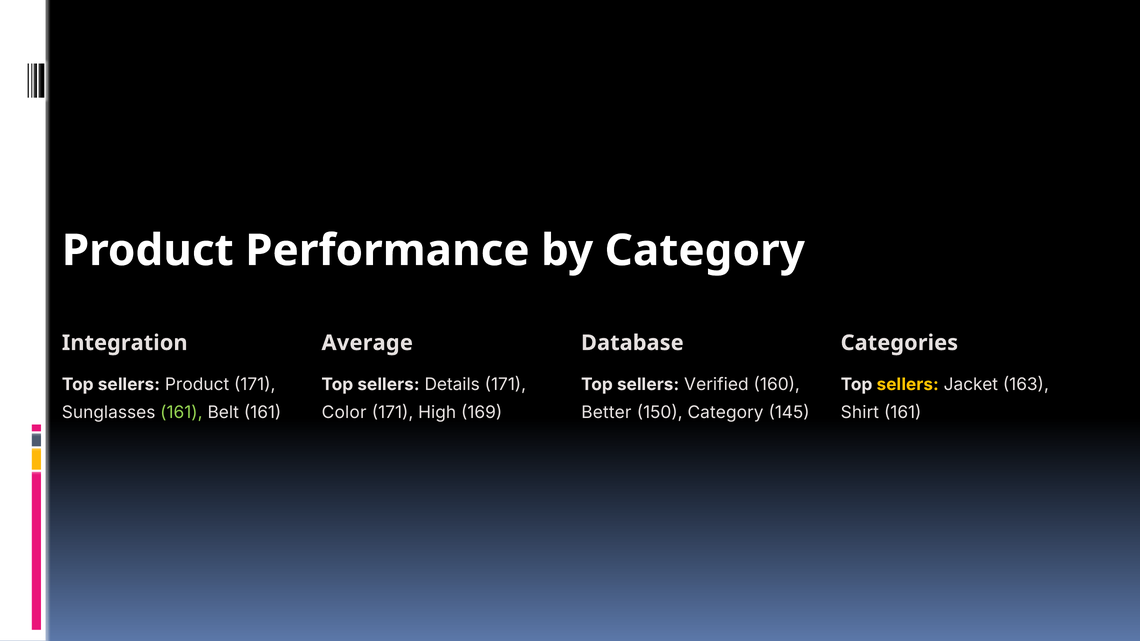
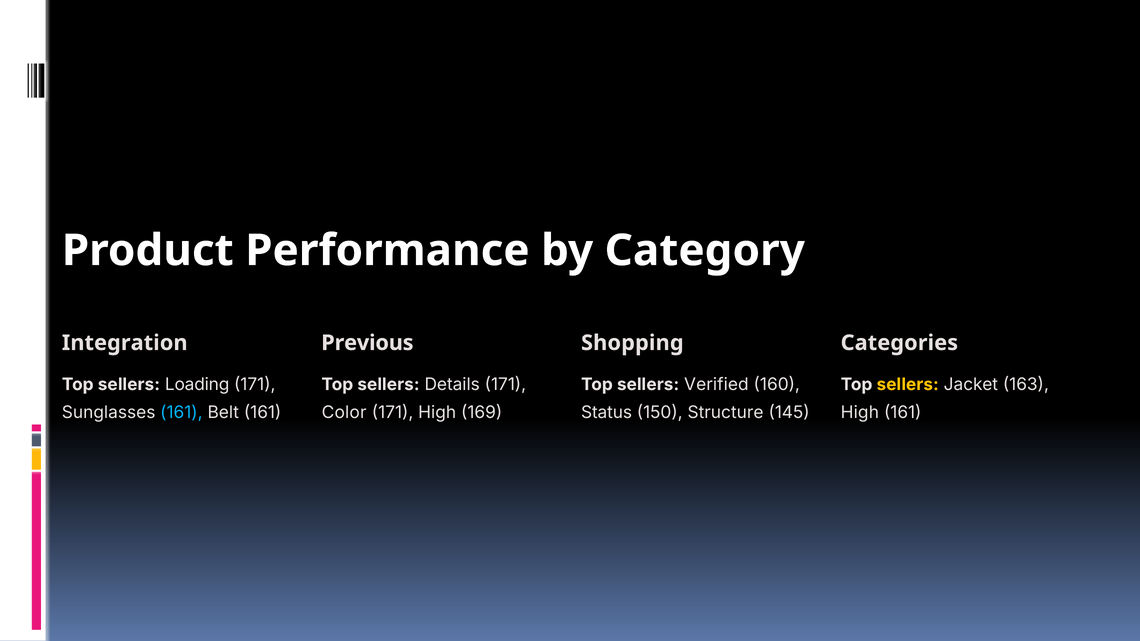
Average: Average -> Previous
Database: Database -> Shopping
sellers Product: Product -> Loading
161 at (181, 413) colour: light green -> light blue
Better: Better -> Status
150 Category: Category -> Structure
Shirt at (860, 413): Shirt -> High
